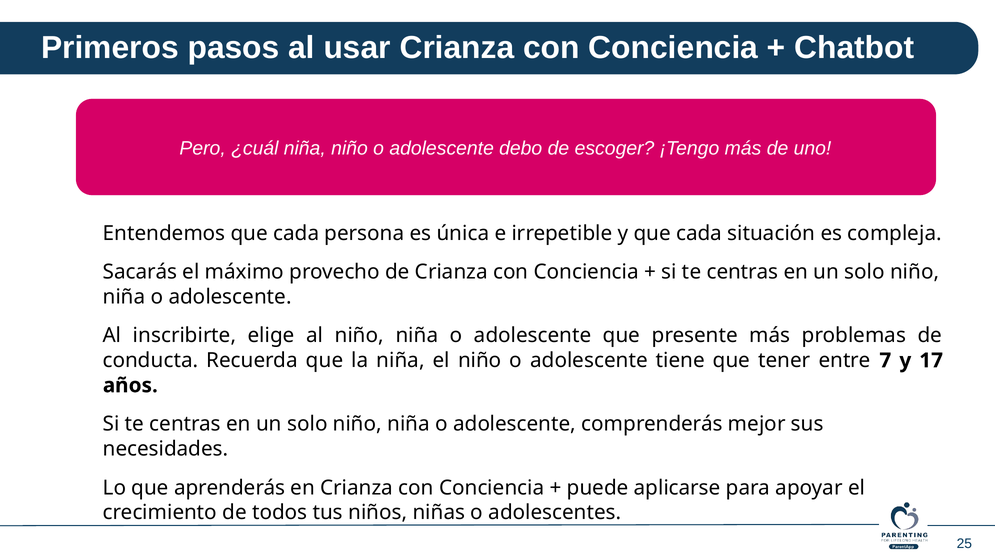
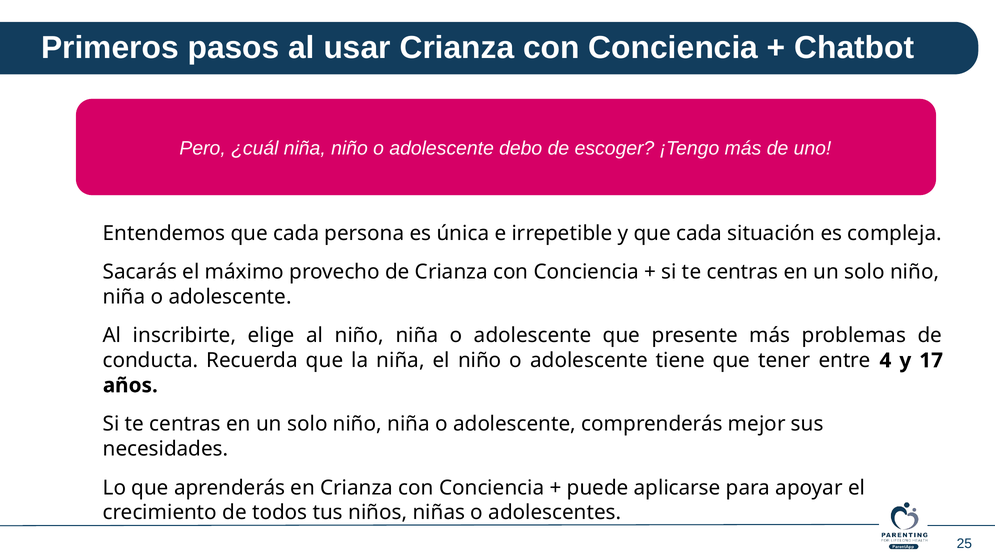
7: 7 -> 4
